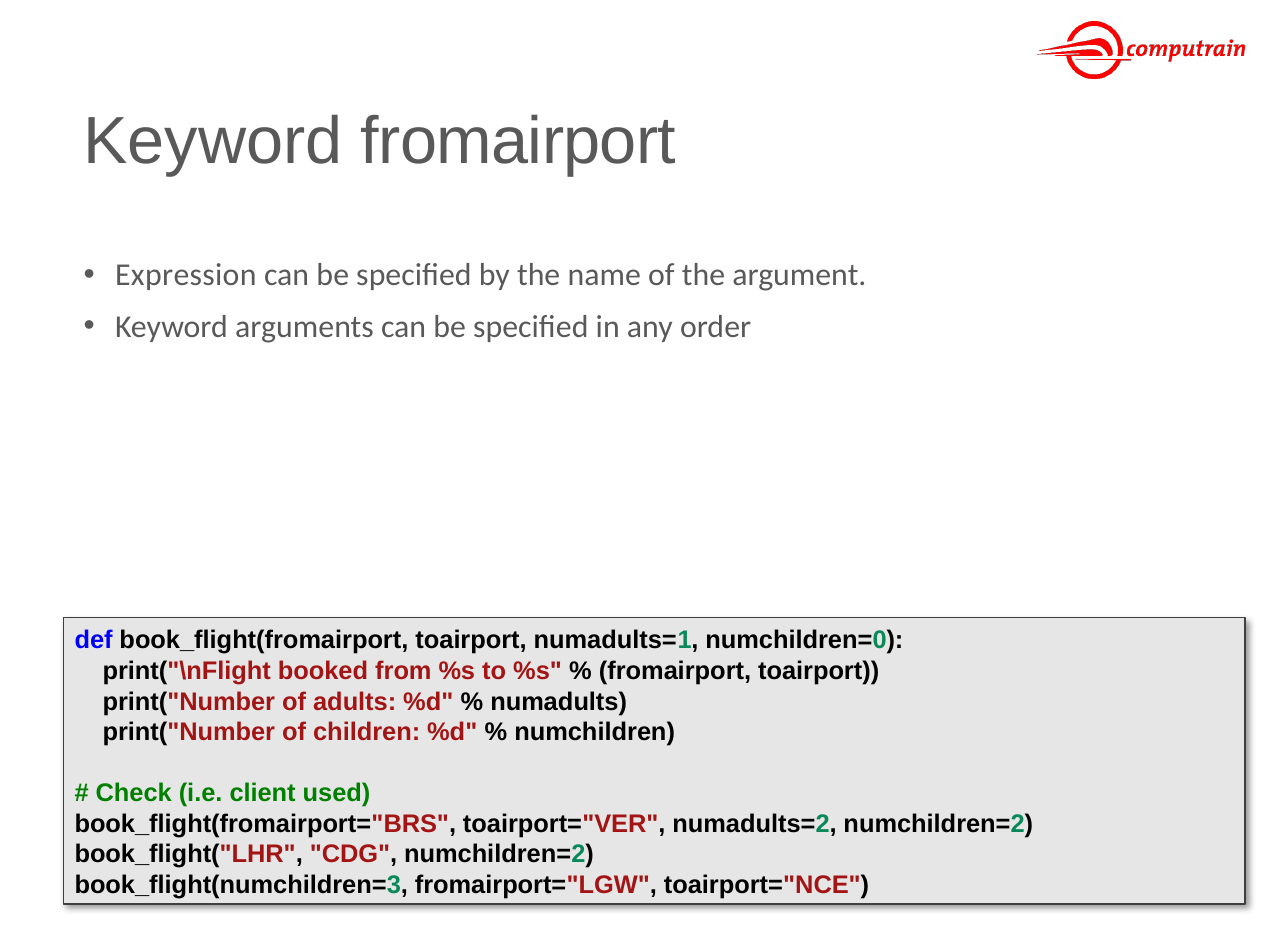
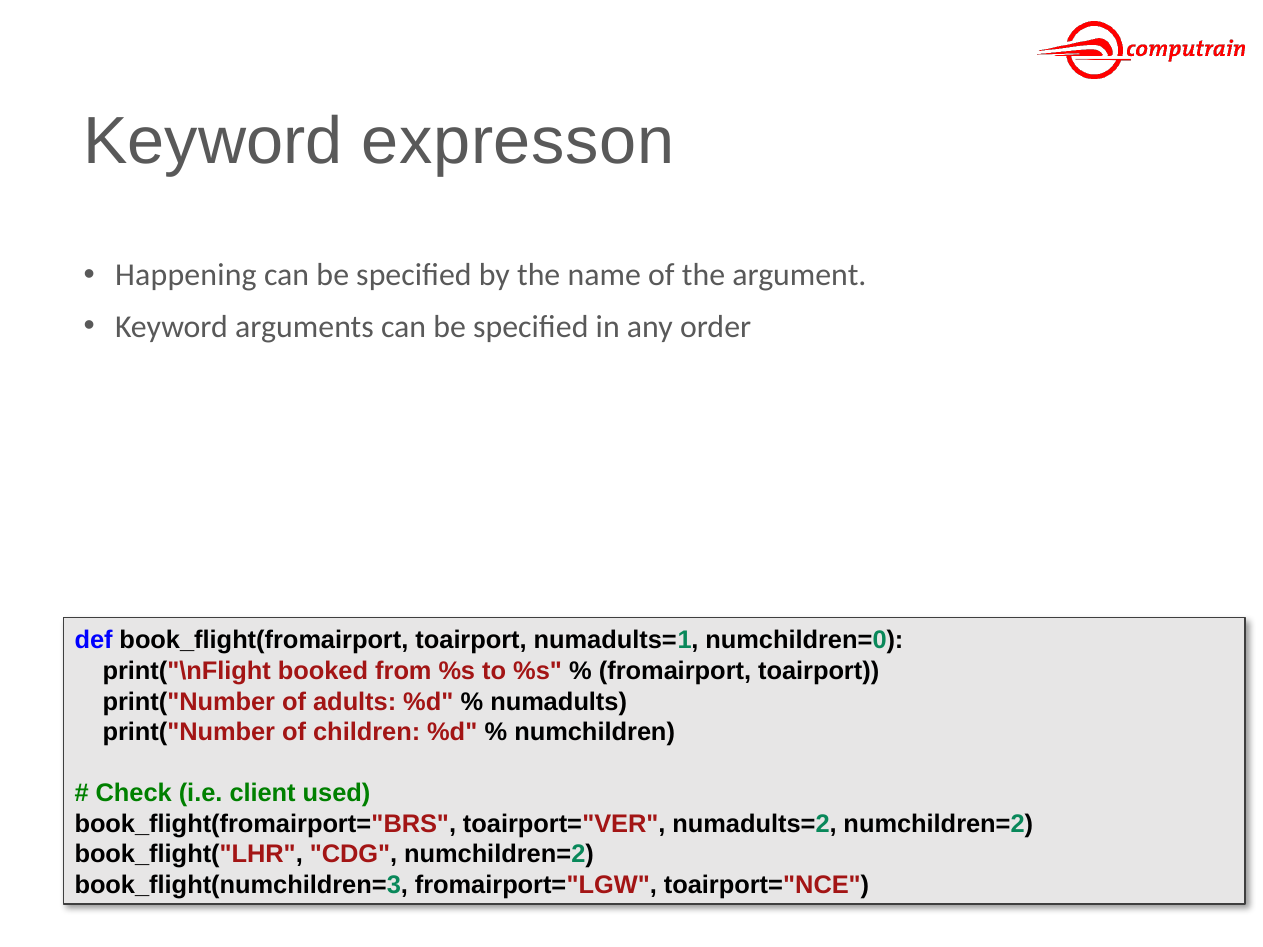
Keyword fromairport: fromairport -> expresson
Expression: Expression -> Happening
